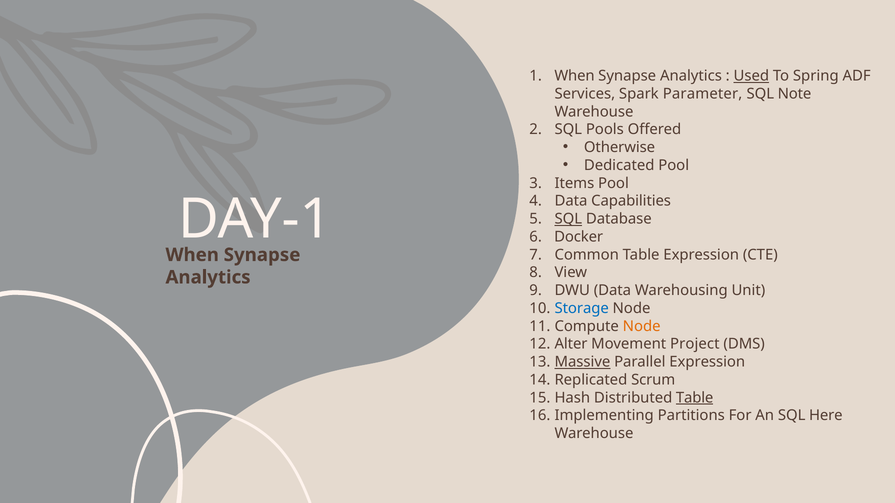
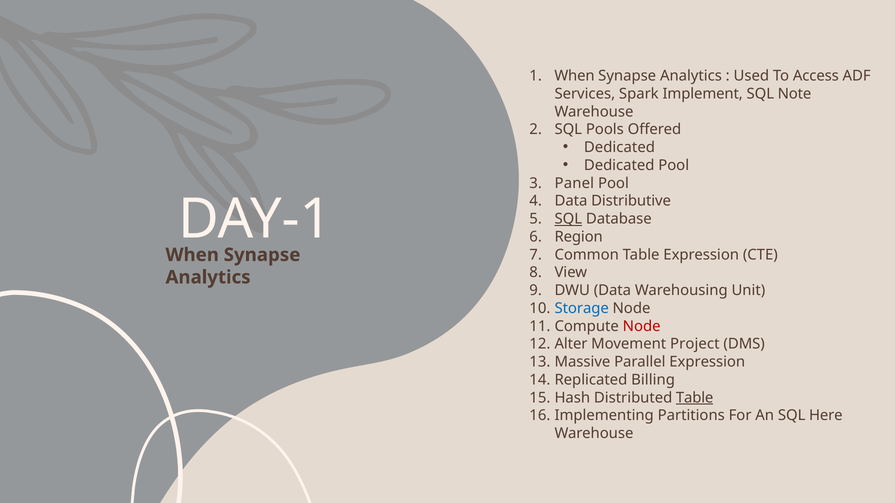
Used underline: present -> none
Spring: Spring -> Access
Parameter: Parameter -> Implement
Otherwise at (620, 148): Otherwise -> Dedicated
Items: Items -> Panel
Capabilities: Capabilities -> Distributive
Docker: Docker -> Region
Node at (642, 326) colour: orange -> red
Massive underline: present -> none
Scrum: Scrum -> Billing
